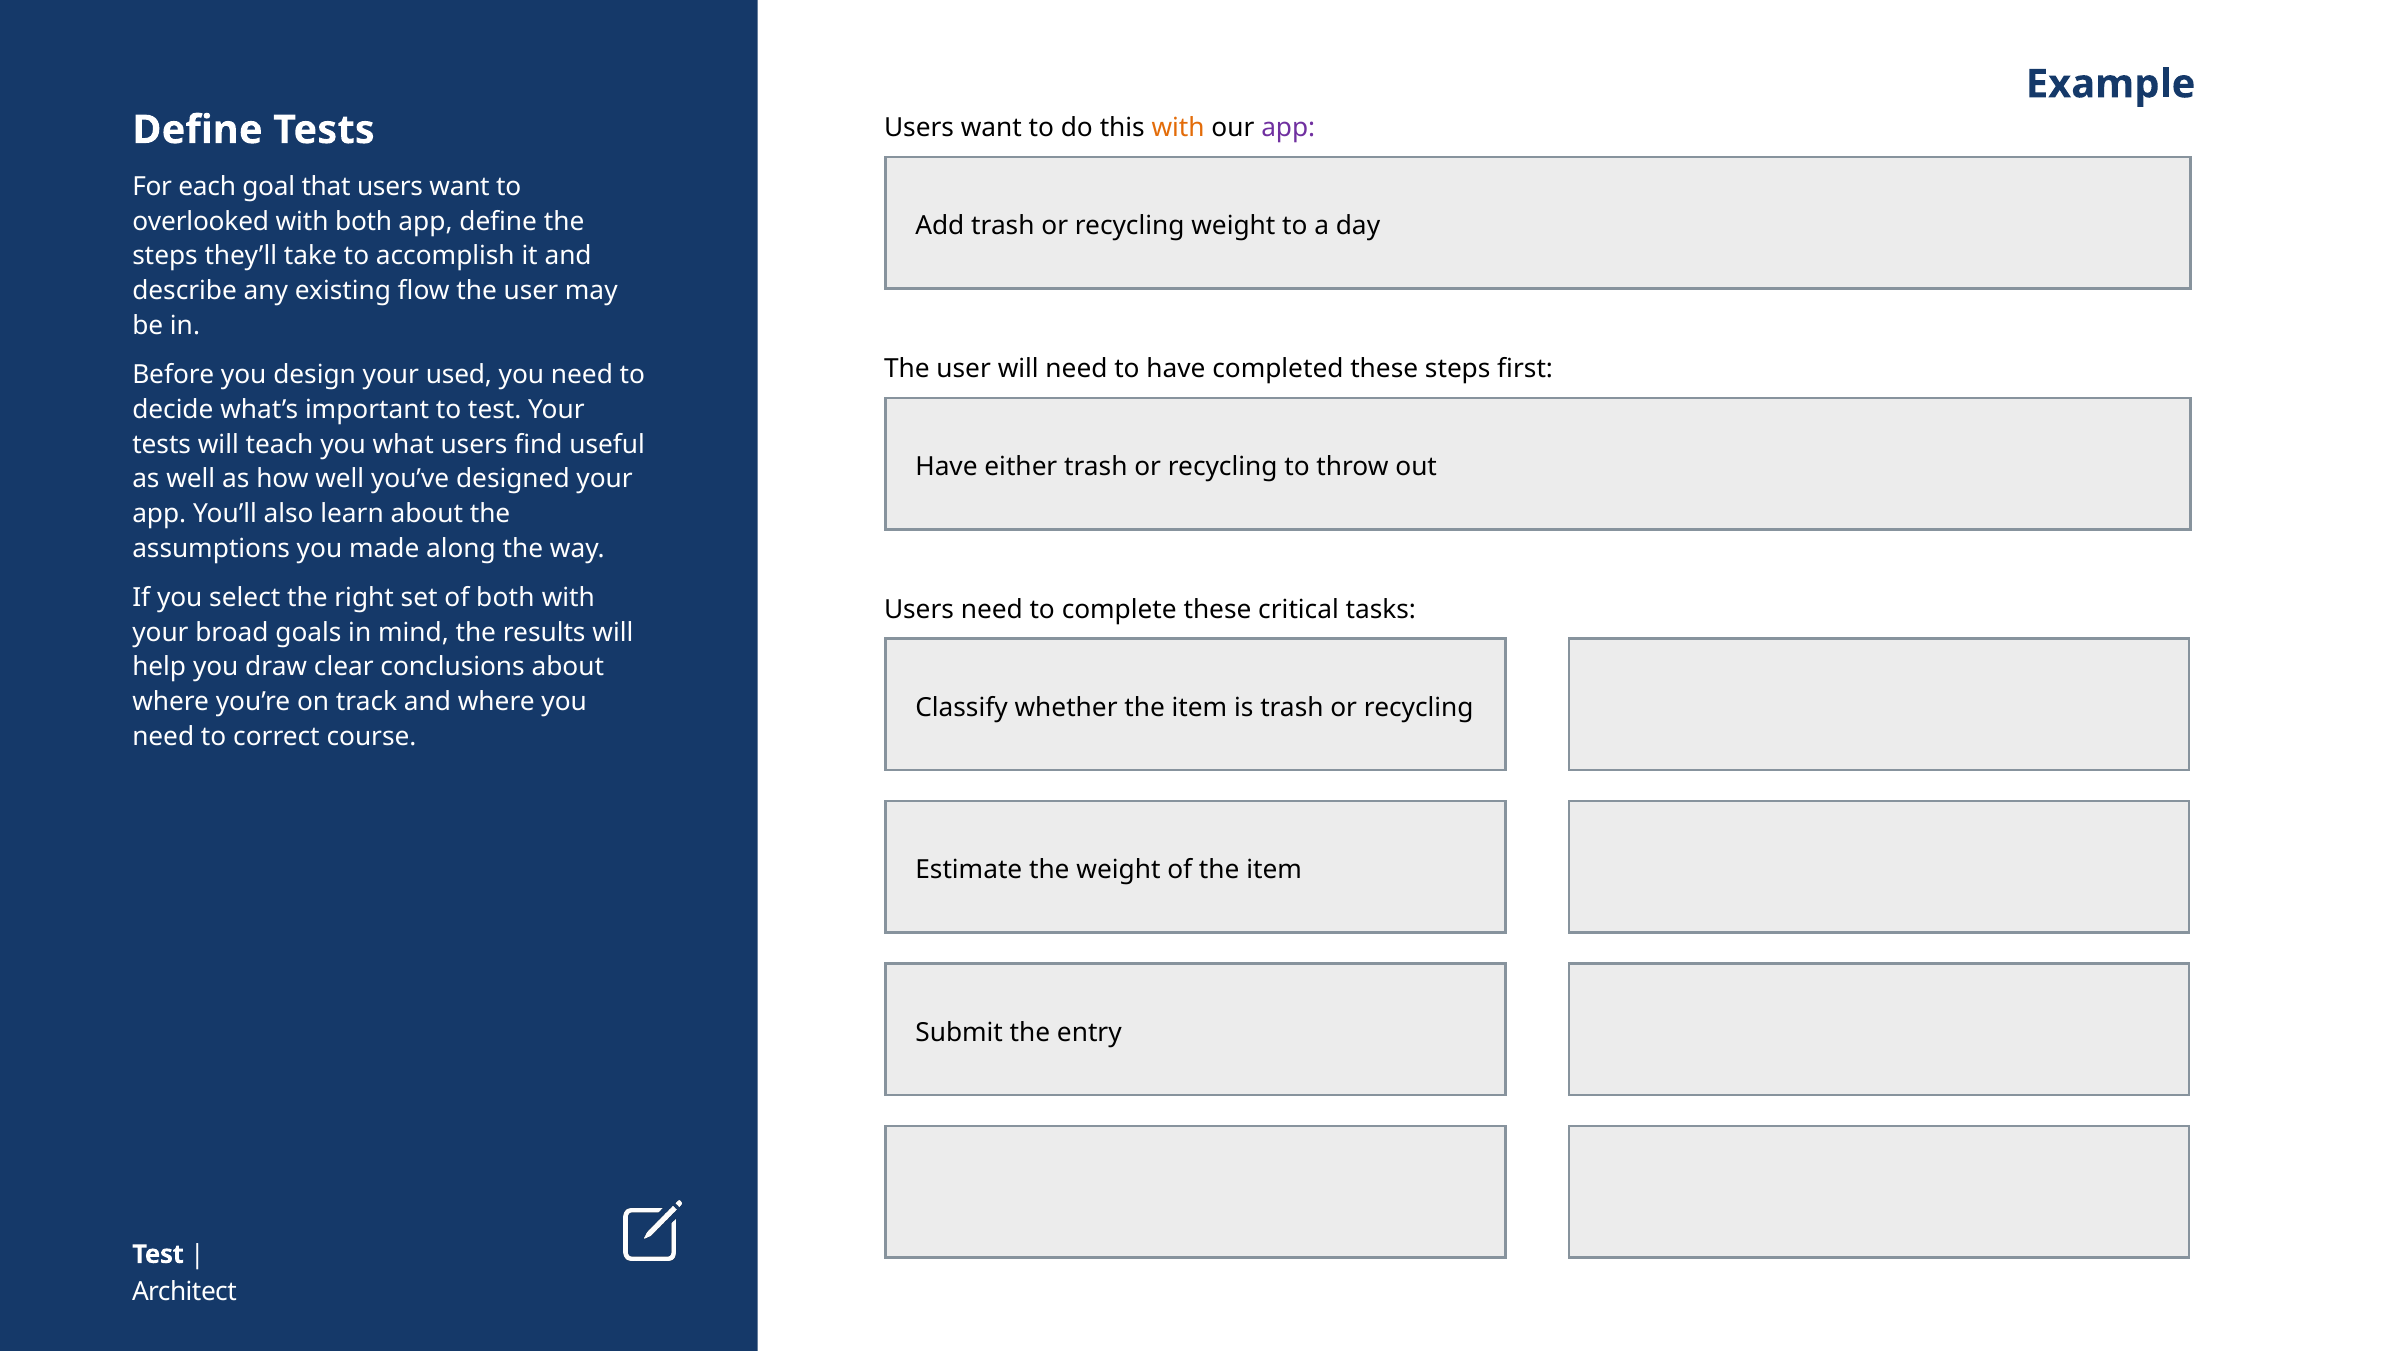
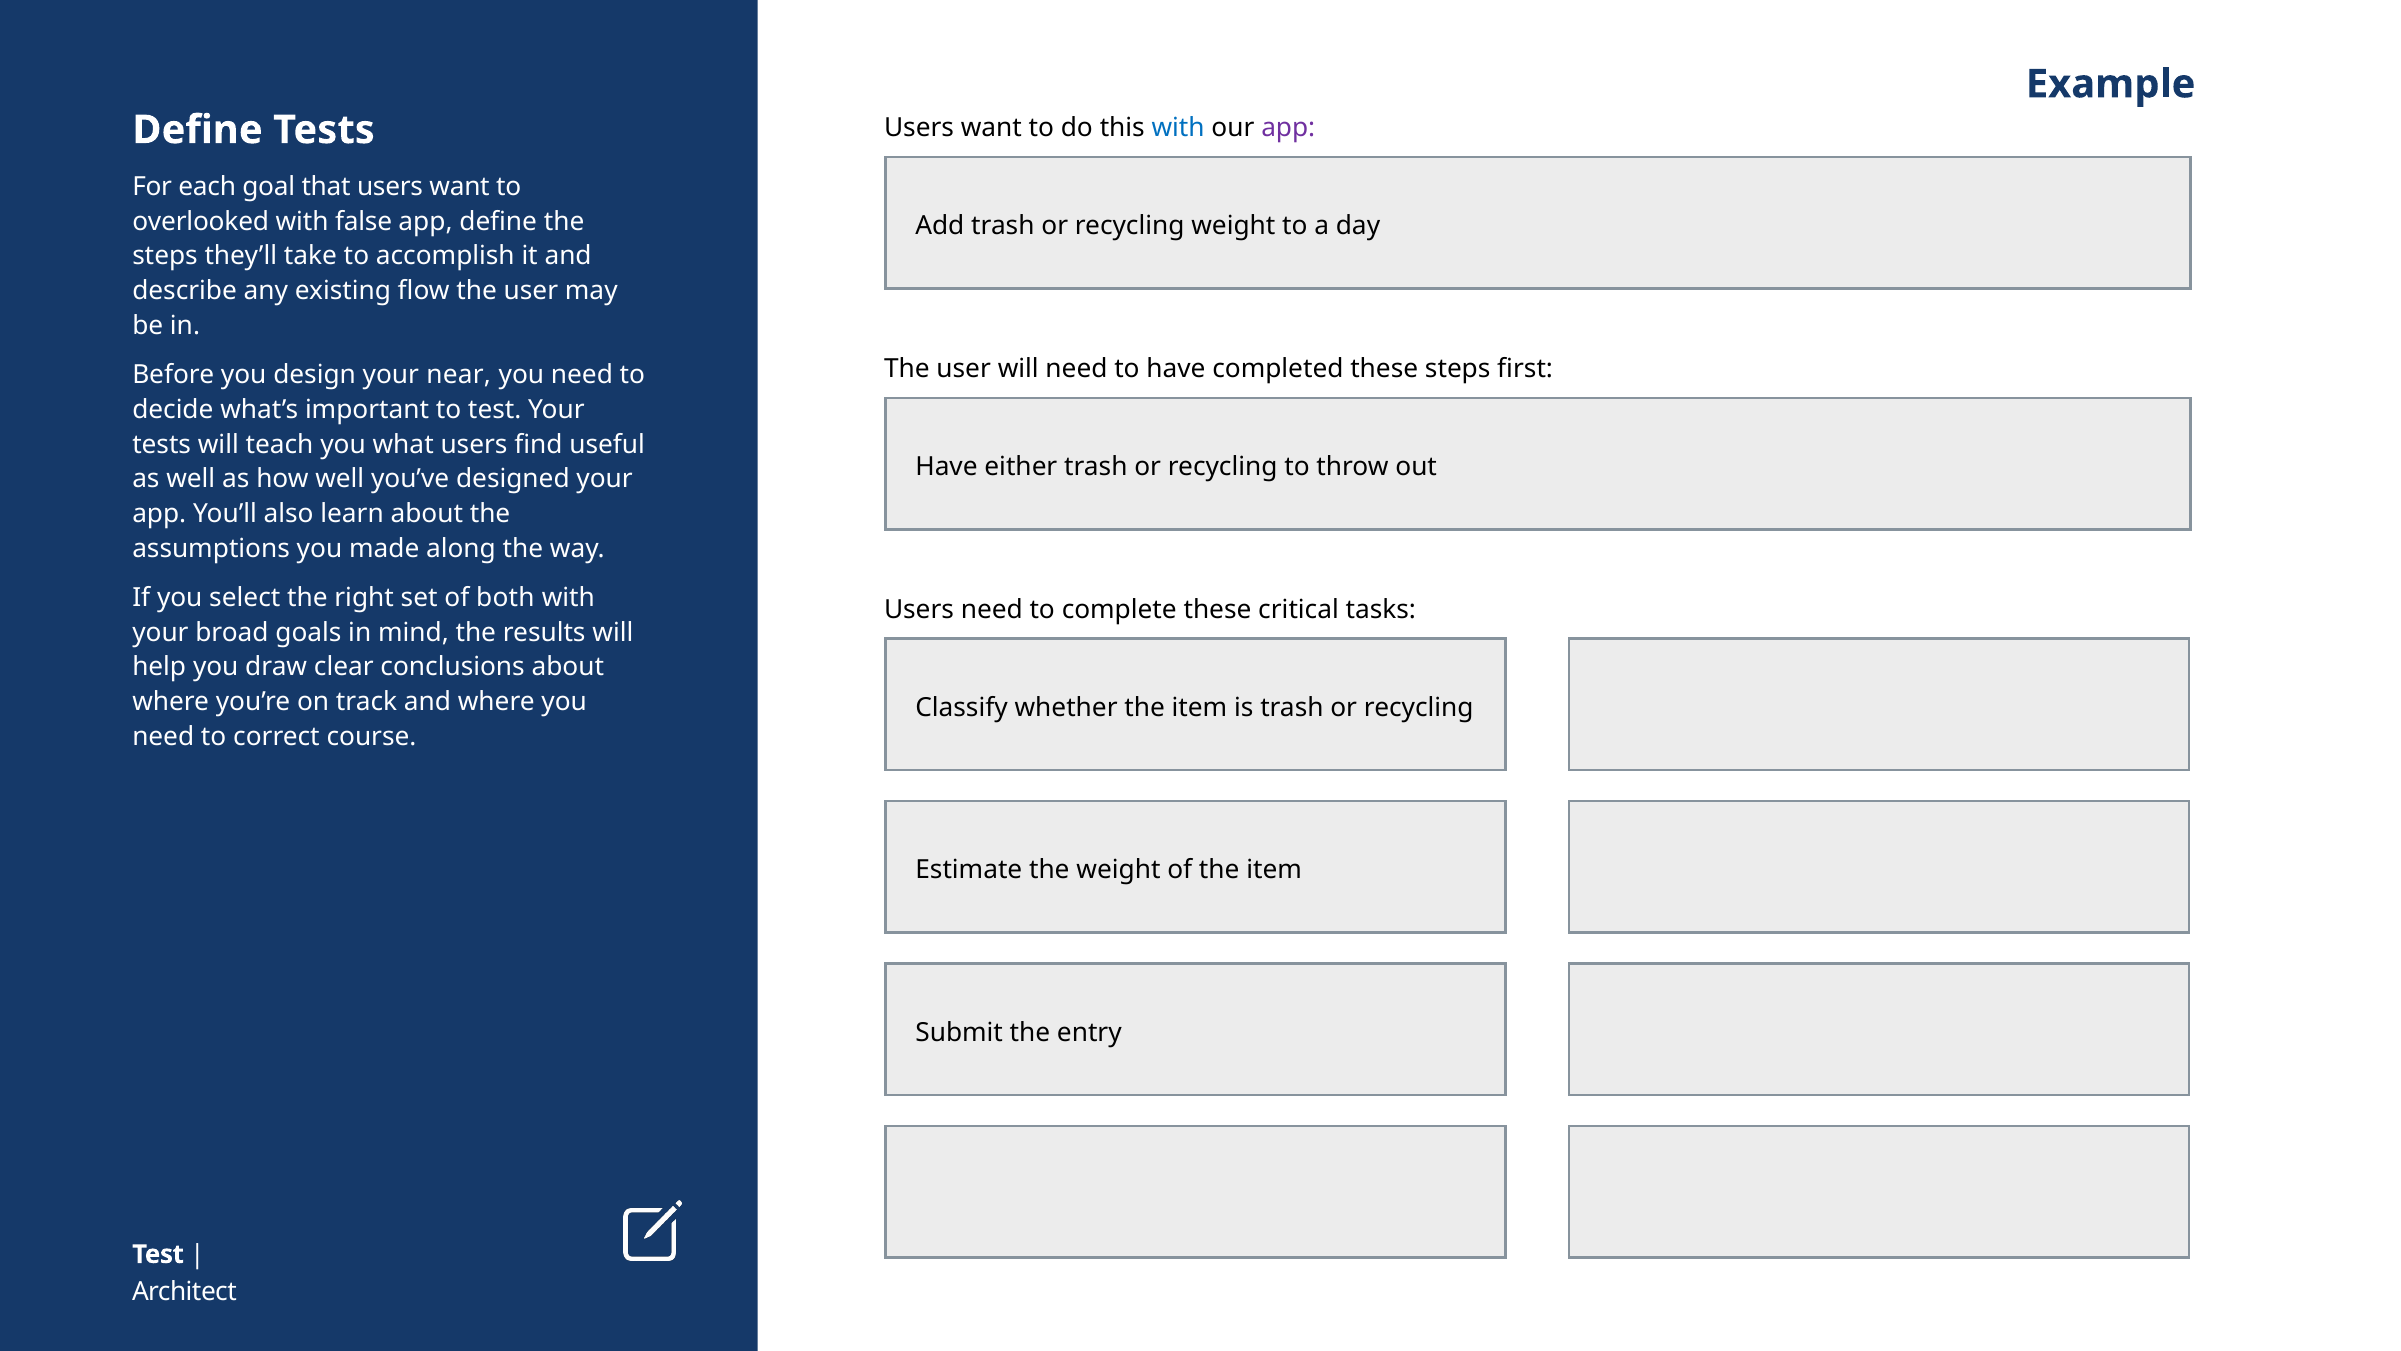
with at (1178, 128) colour: orange -> blue
with both: both -> false
used: used -> near
